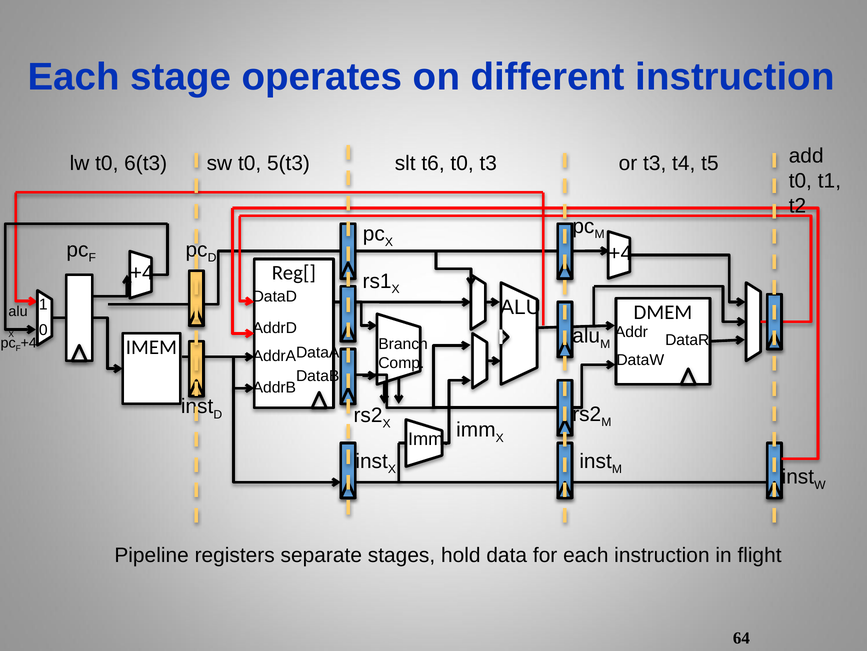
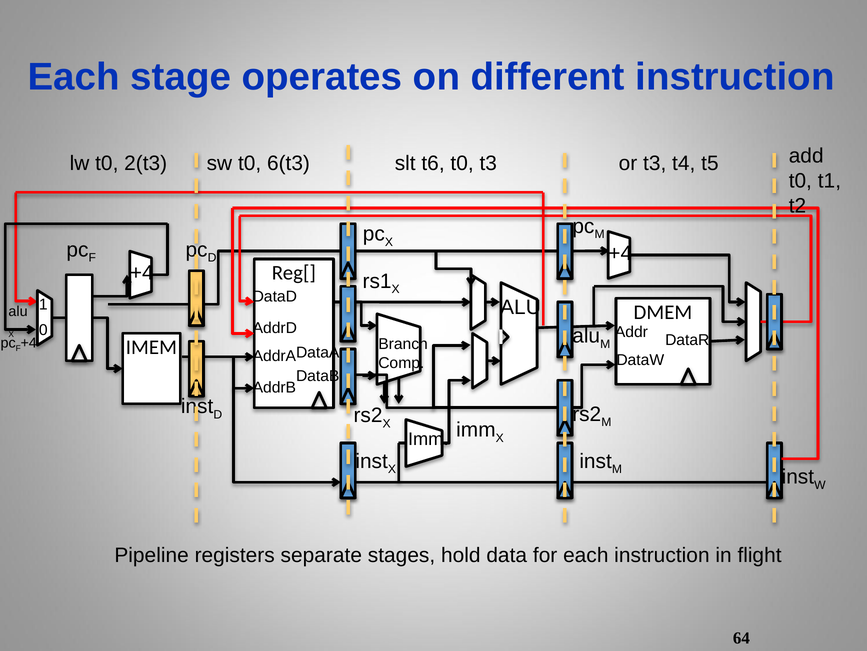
6(t3: 6(t3 -> 2(t3
5(t3: 5(t3 -> 6(t3
